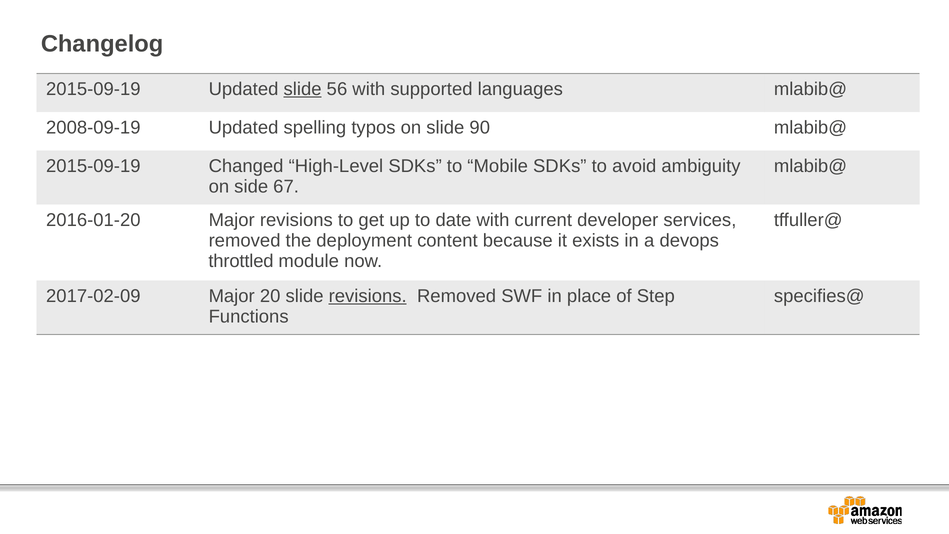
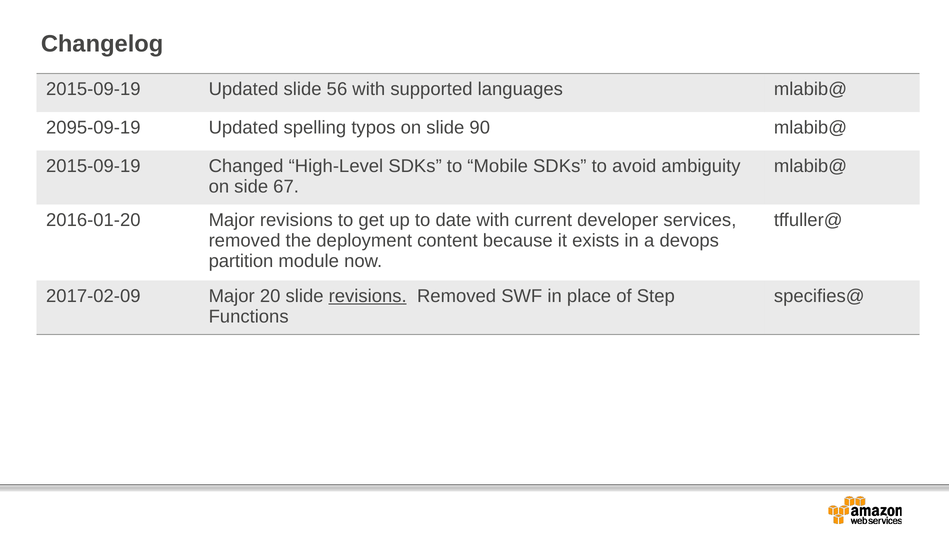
slide at (303, 89) underline: present -> none
2008-09-19: 2008-09-19 -> 2095-09-19
throttled: throttled -> partition
